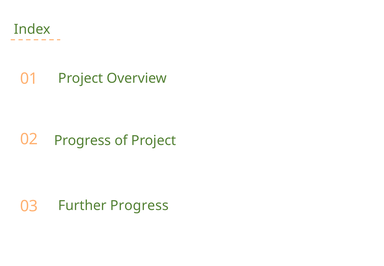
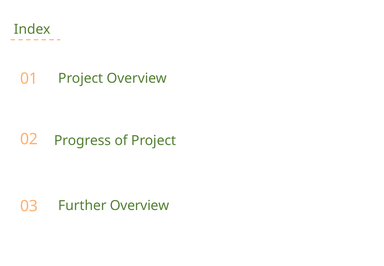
Further Progress: Progress -> Overview
